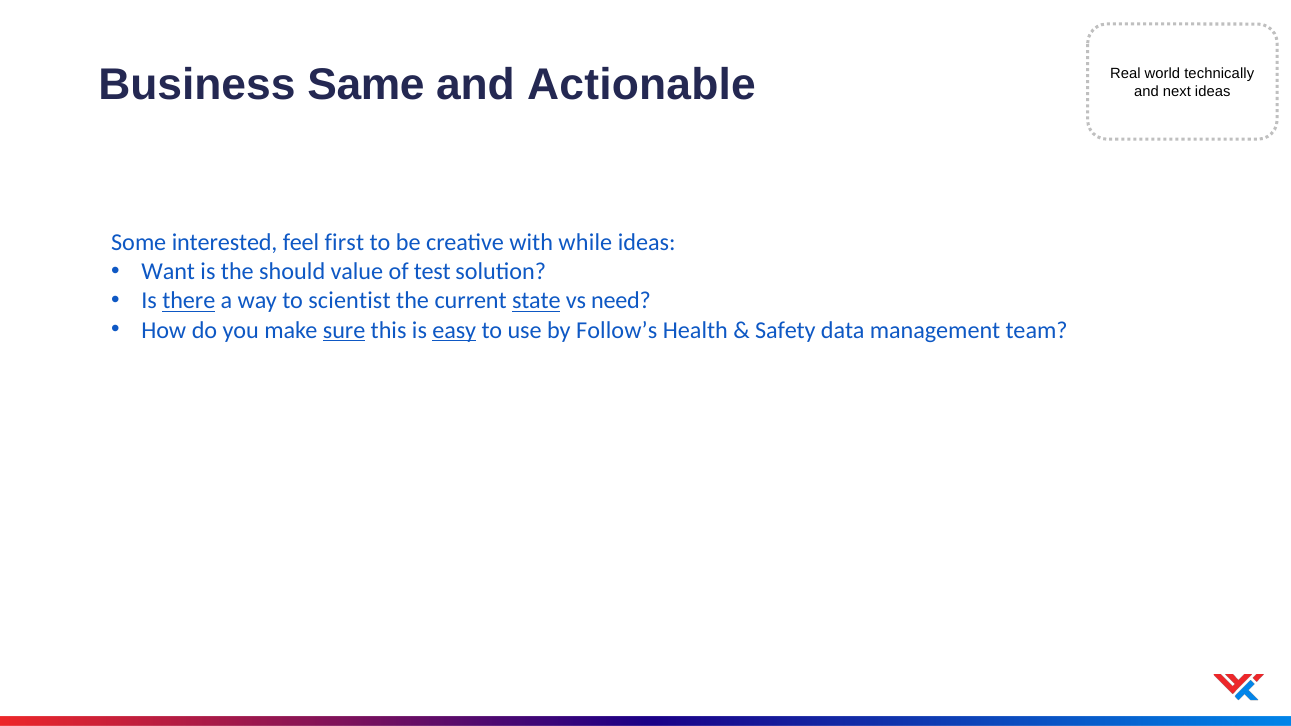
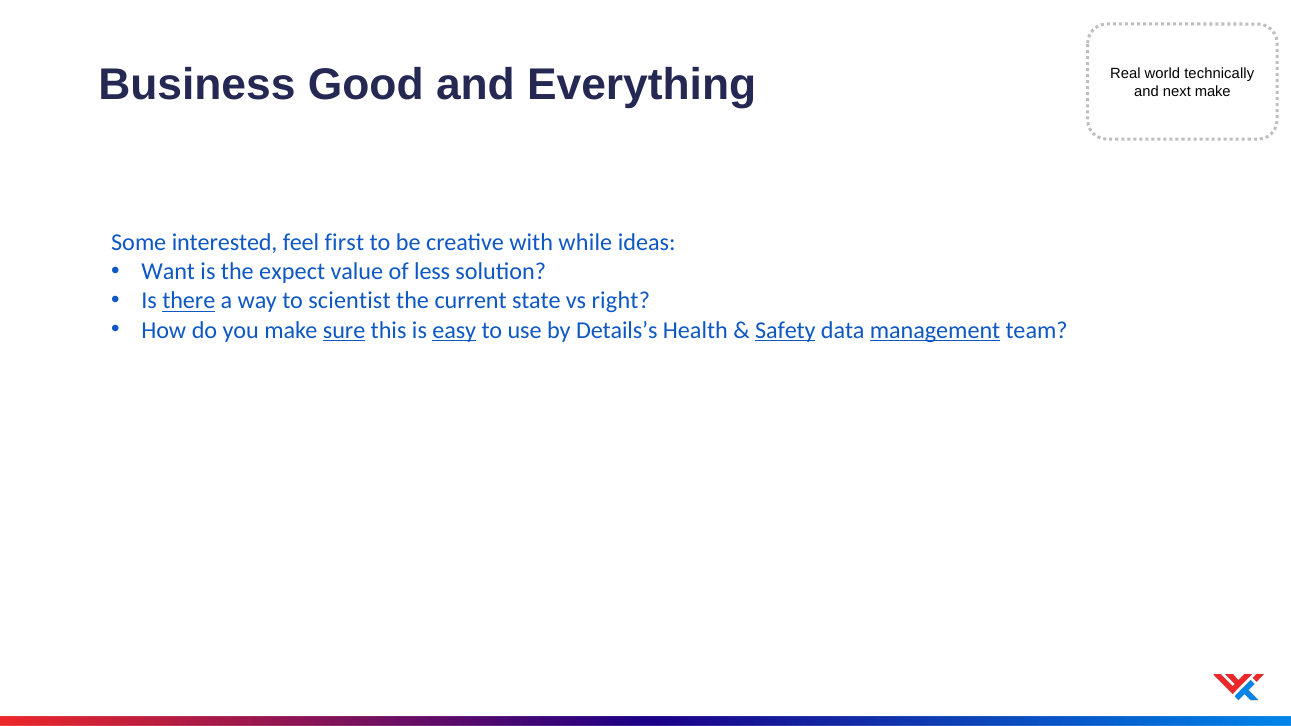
Same: Same -> Good
Actionable: Actionable -> Everything
next ideas: ideas -> make
should: should -> expect
test: test -> less
state underline: present -> none
need: need -> right
Follow’s: Follow’s -> Details’s
Safety underline: none -> present
management underline: none -> present
